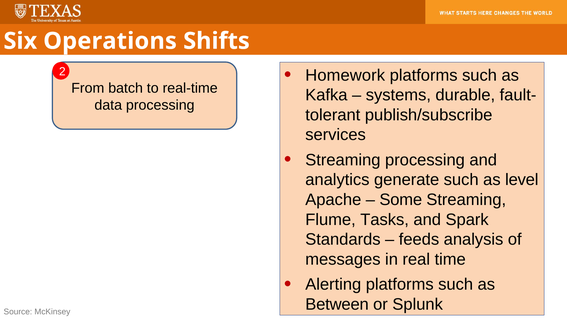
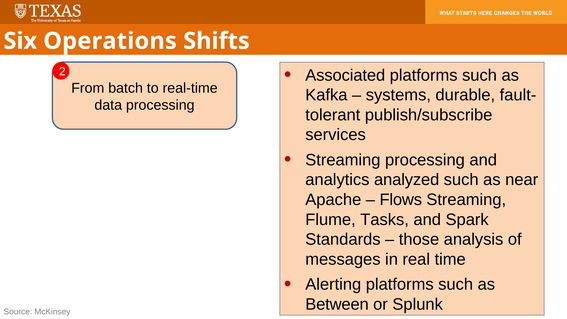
Homework: Homework -> Associated
generate: generate -> analyzed
level: level -> near
Some: Some -> Flows
feeds: feeds -> those
